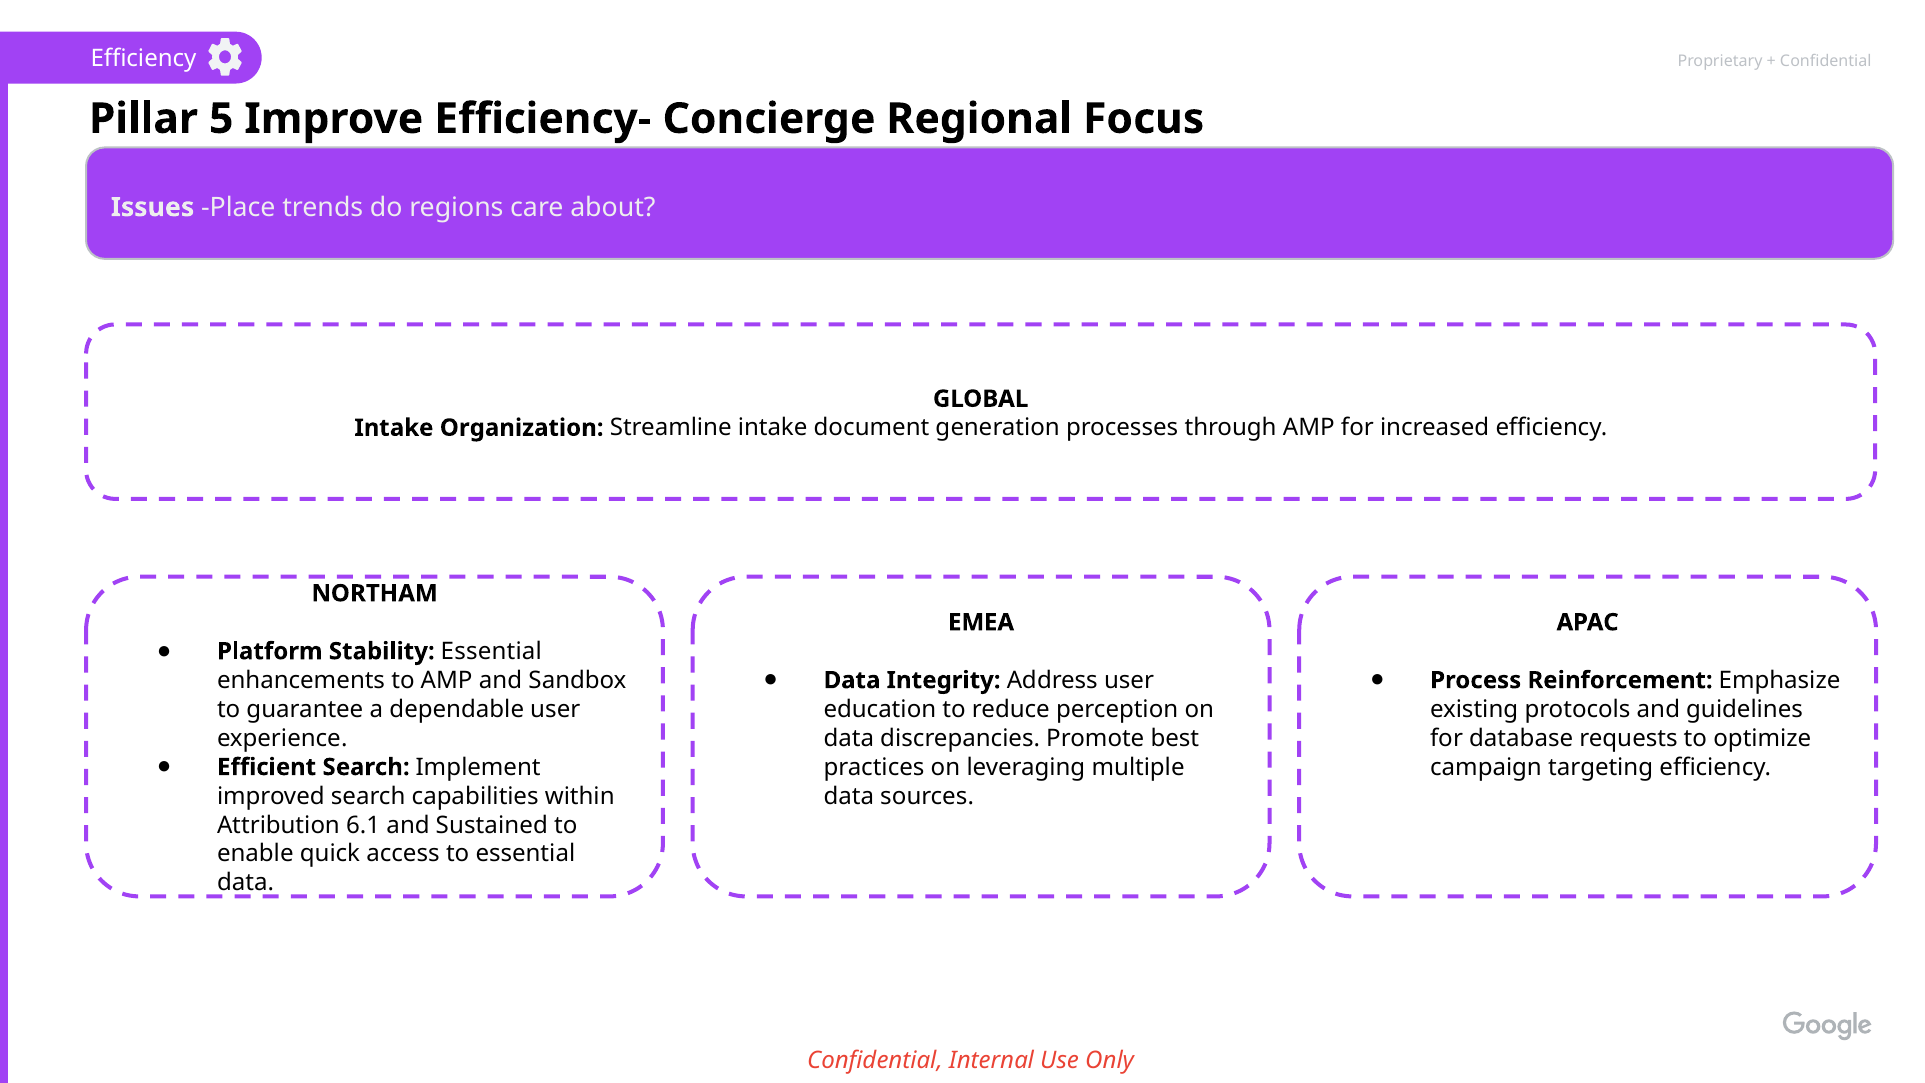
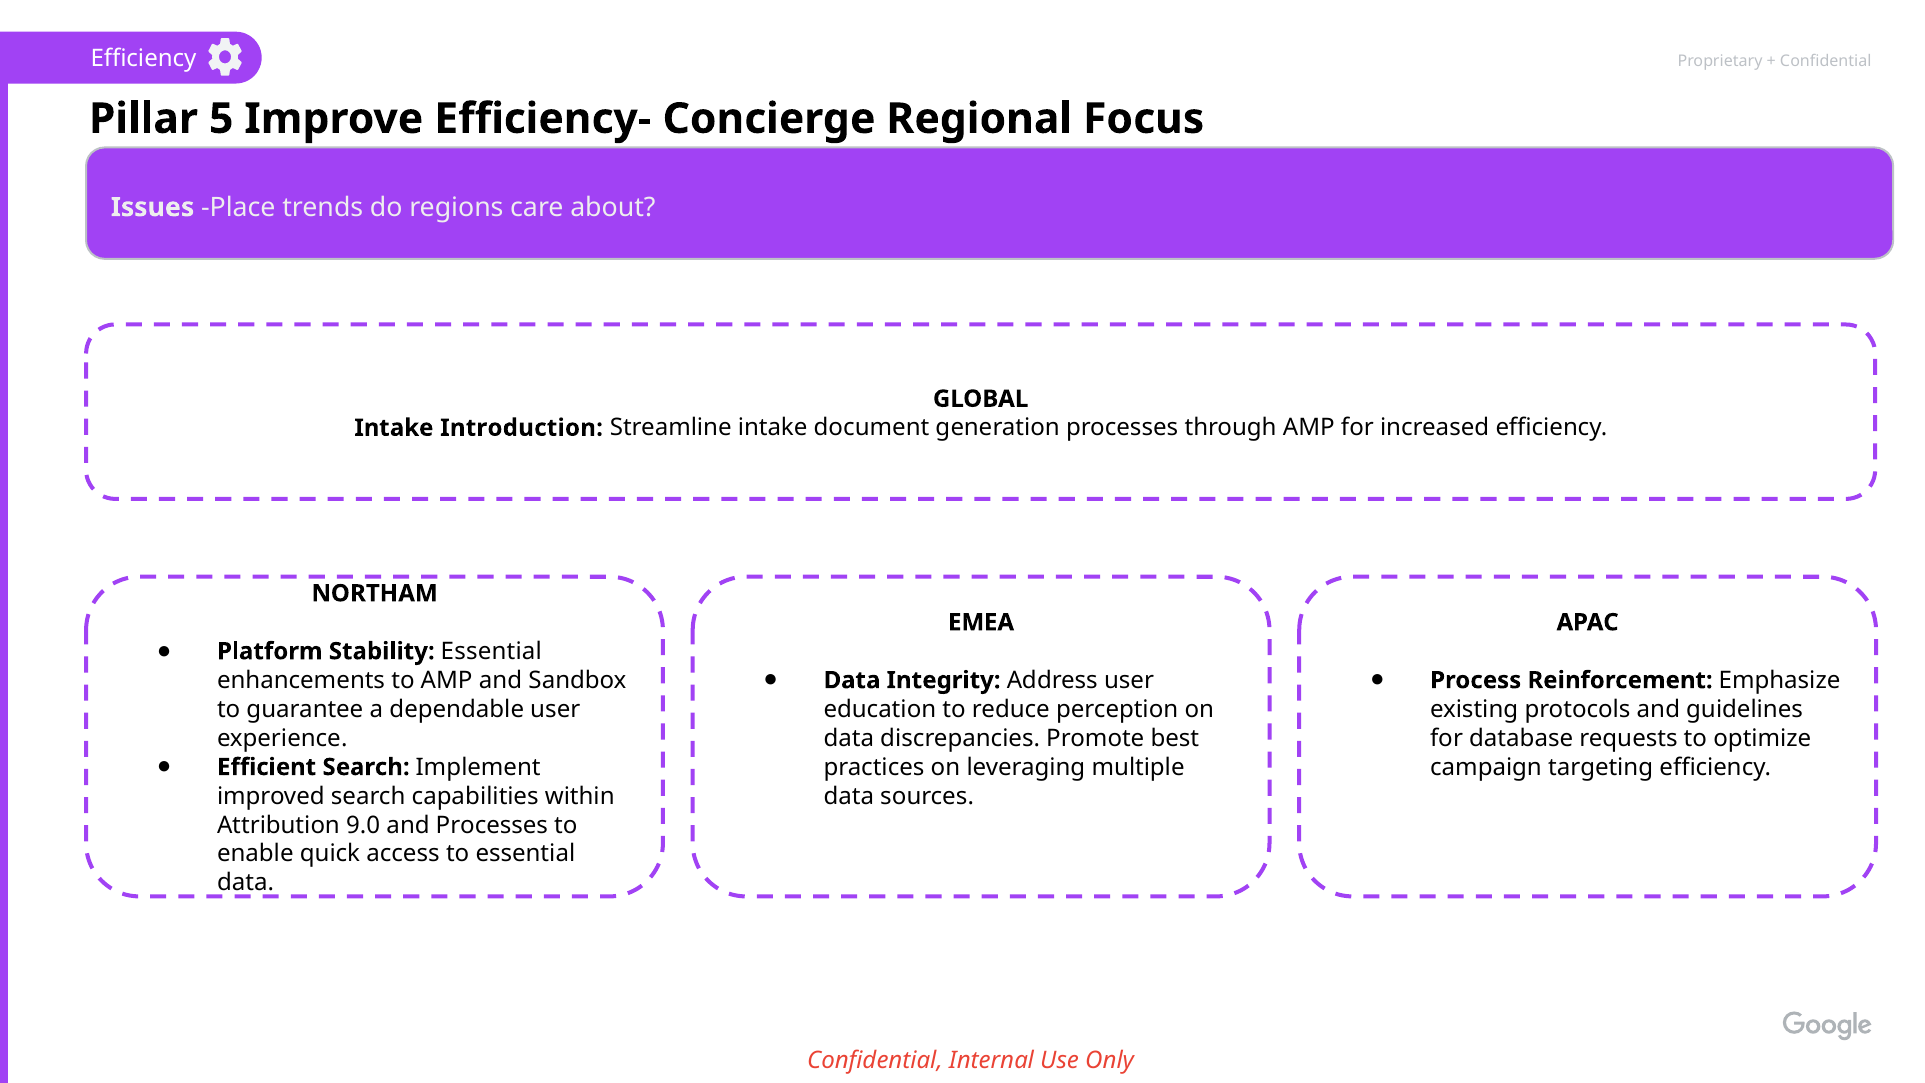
Organization: Organization -> Introduction
6.1: 6.1 -> 9.0
and Sustained: Sustained -> Processes
